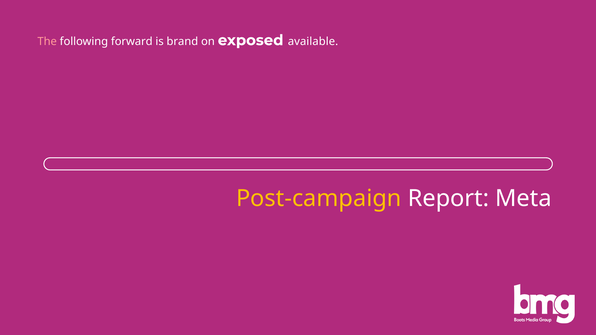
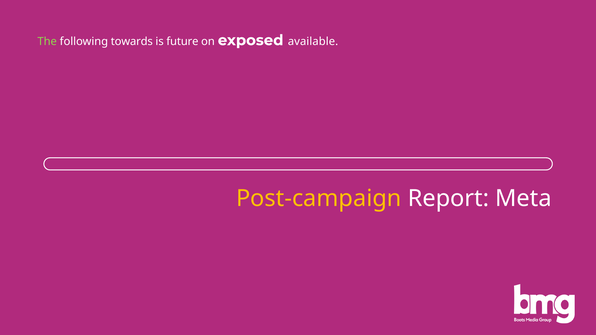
The colour: pink -> light green
forward: forward -> towards
brand: brand -> future
